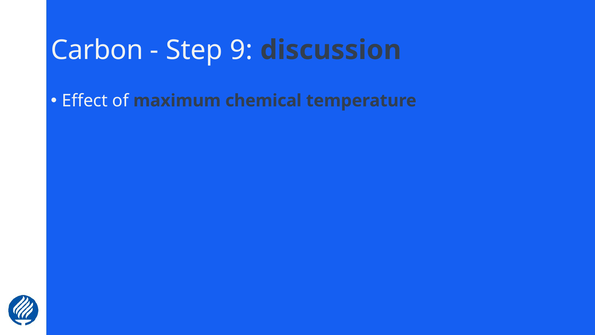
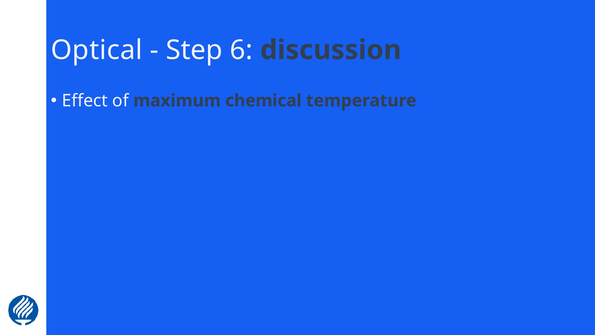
Carbon: Carbon -> Optical
9: 9 -> 6
